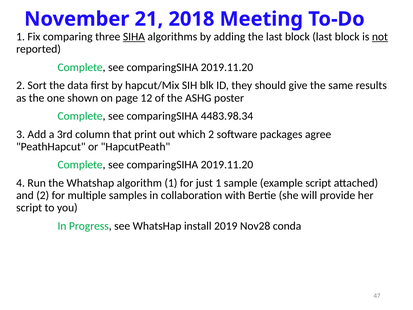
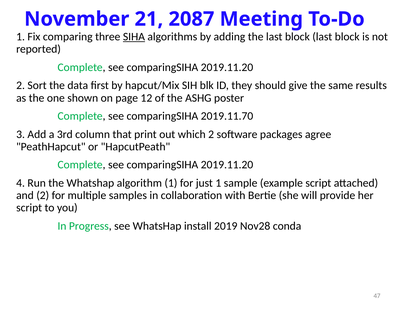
2018: 2018 -> 2087
not underline: present -> none
4483.98.34: 4483.98.34 -> 2019.11.70
